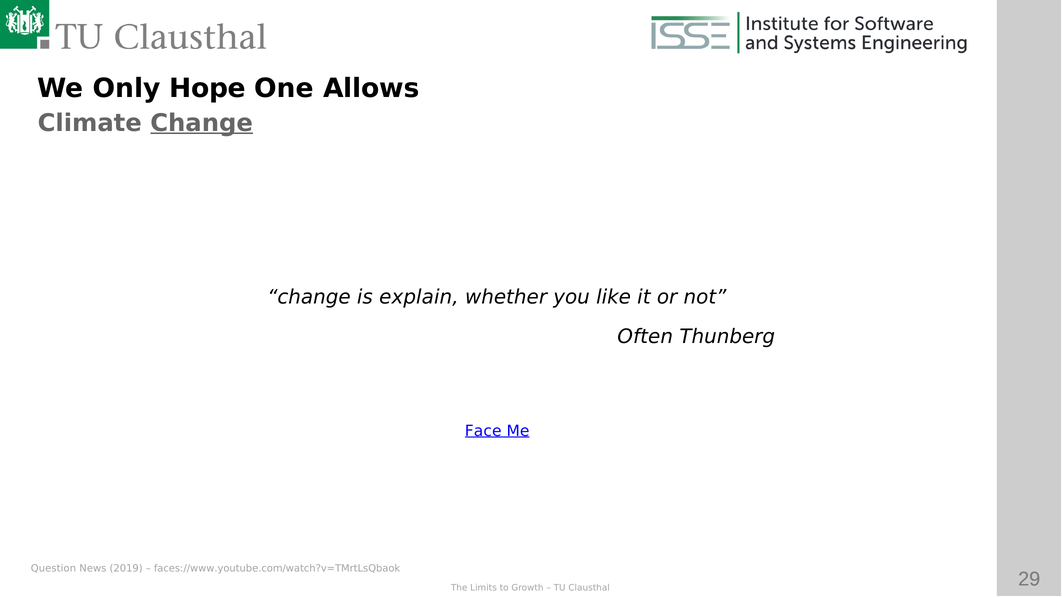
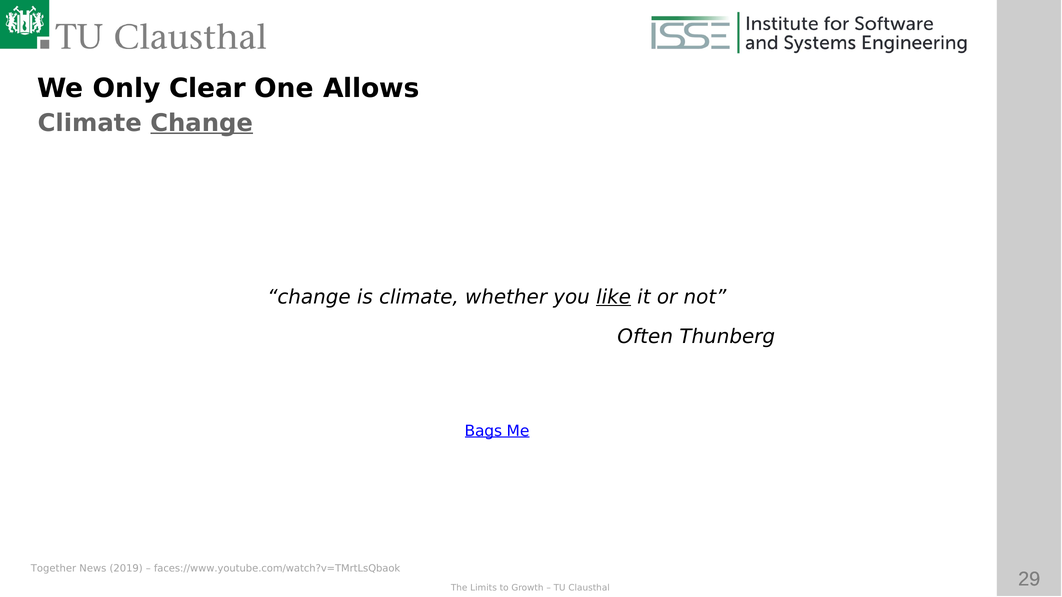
Hope: Hope -> Clear
is explain: explain -> climate
like underline: none -> present
Face: Face -> Bags
Question: Question -> Together
